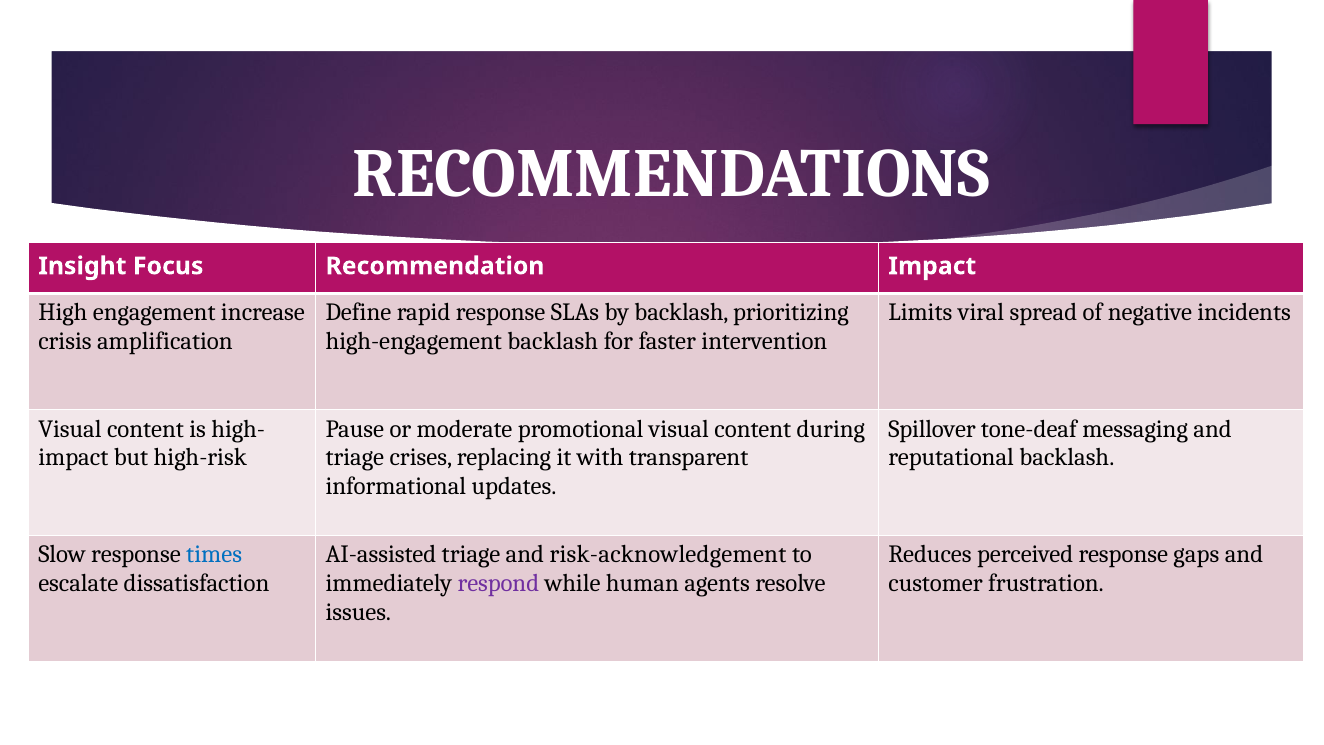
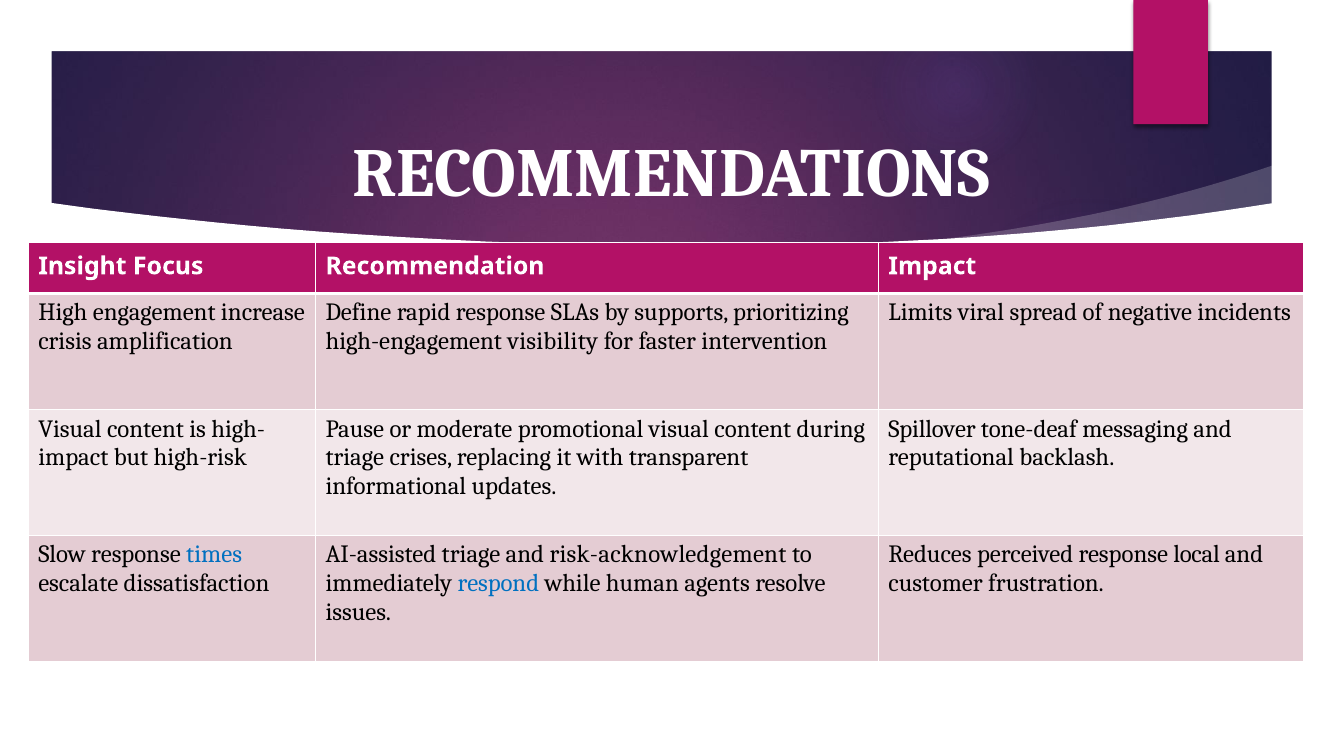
by backlash: backlash -> supports
high-engagement backlash: backlash -> visibility
gaps: gaps -> local
respond colour: purple -> blue
